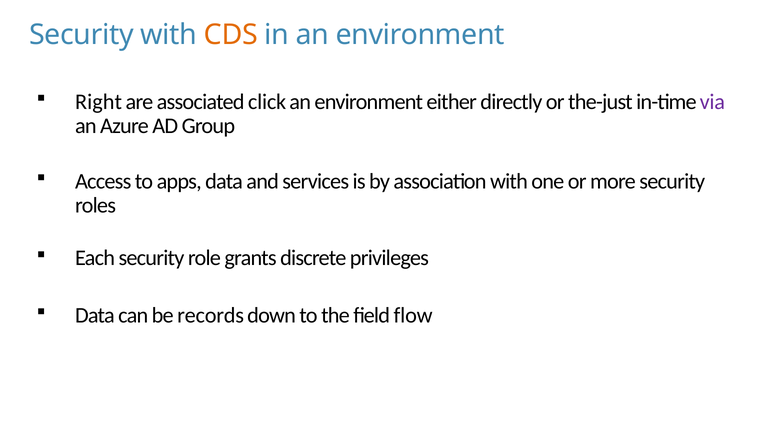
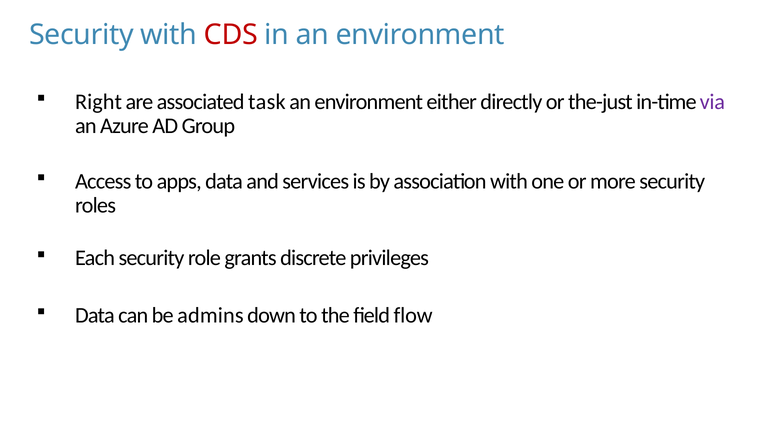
CDS colour: orange -> red
click: click -> task
records: records -> admins
